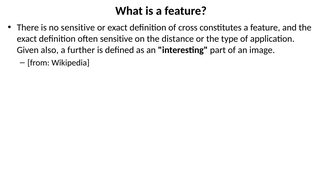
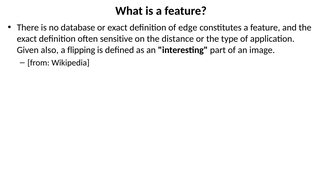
no sensitive: sensitive -> database
cross: cross -> edge
further: further -> flipping
